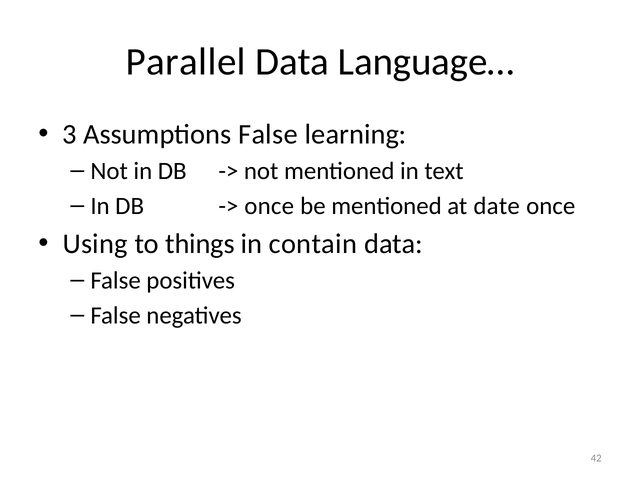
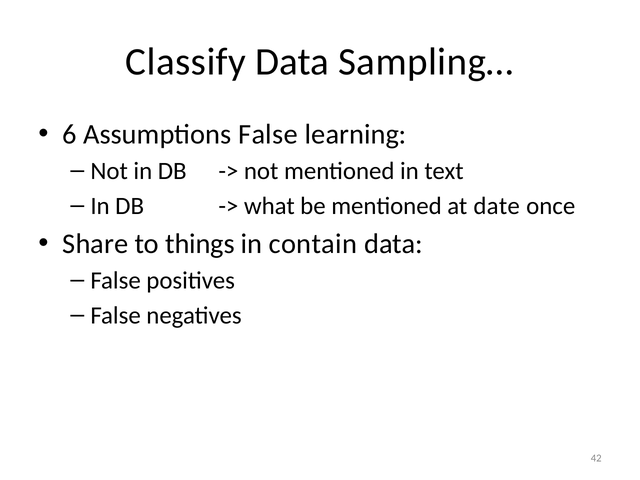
Parallel: Parallel -> Classify
Language…: Language… -> Sampling…
3: 3 -> 6
once at (269, 206): once -> what
Using: Using -> Share
